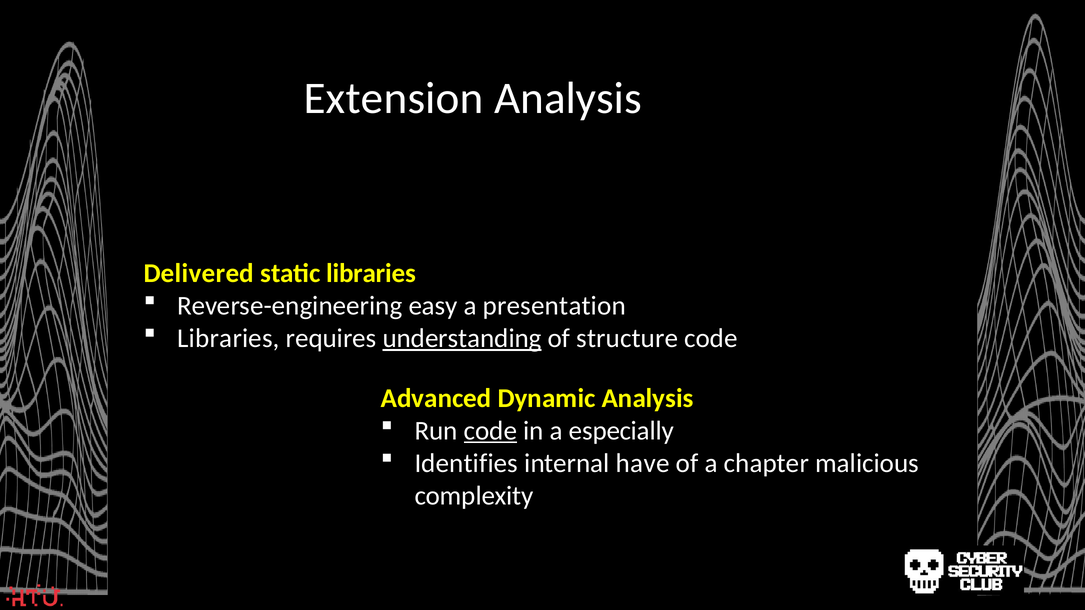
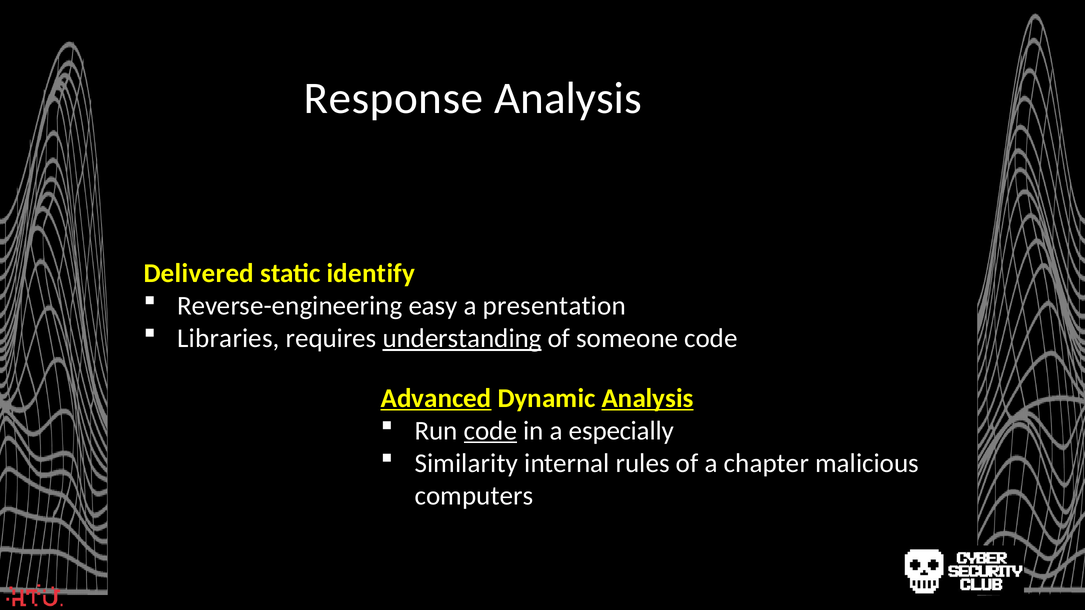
Extension: Extension -> Response
static libraries: libraries -> identify
structure: structure -> someone
Advanced underline: none -> present
Analysis at (648, 398) underline: none -> present
Identifies: Identifies -> Similarity
have: have -> rules
complexity: complexity -> computers
